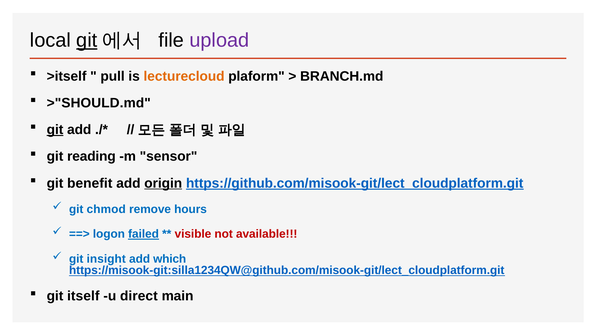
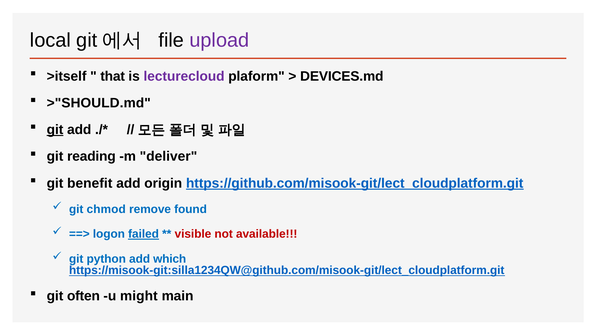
git at (87, 40) underline: present -> none
pull: pull -> that
lecturecloud colour: orange -> purple
BRANCH.md: BRANCH.md -> DEVICES.md
sensor: sensor -> deliver
origin underline: present -> none
hours: hours -> found
insight: insight -> python
itself: itself -> often
direct: direct -> might
